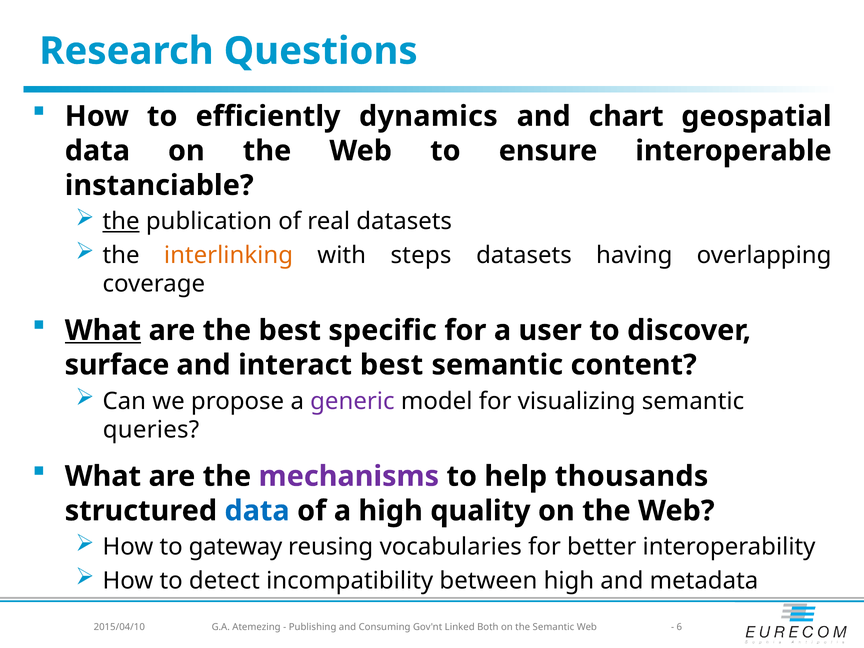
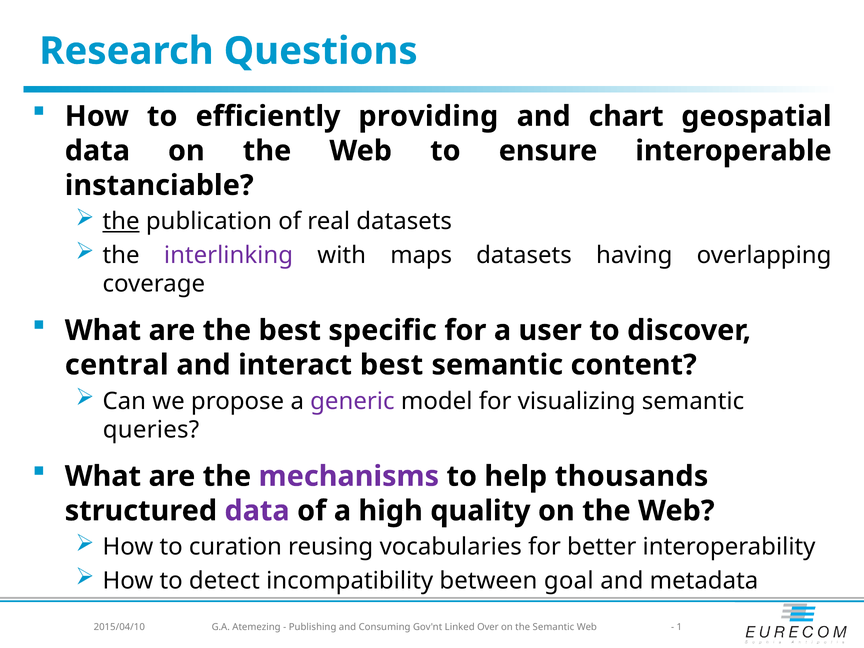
dynamics: dynamics -> providing
interlinking colour: orange -> purple
steps: steps -> maps
What at (103, 330) underline: present -> none
surface: surface -> central
data at (257, 511) colour: blue -> purple
gateway: gateway -> curation
between high: high -> goal
Both: Both -> Over
6: 6 -> 1
